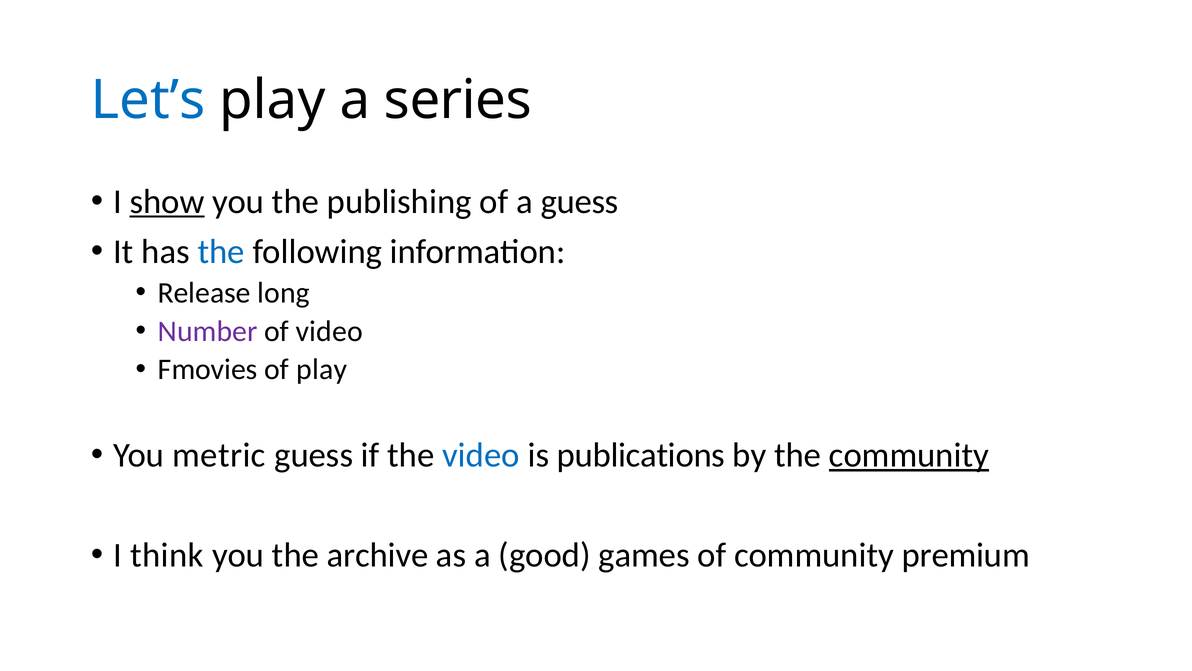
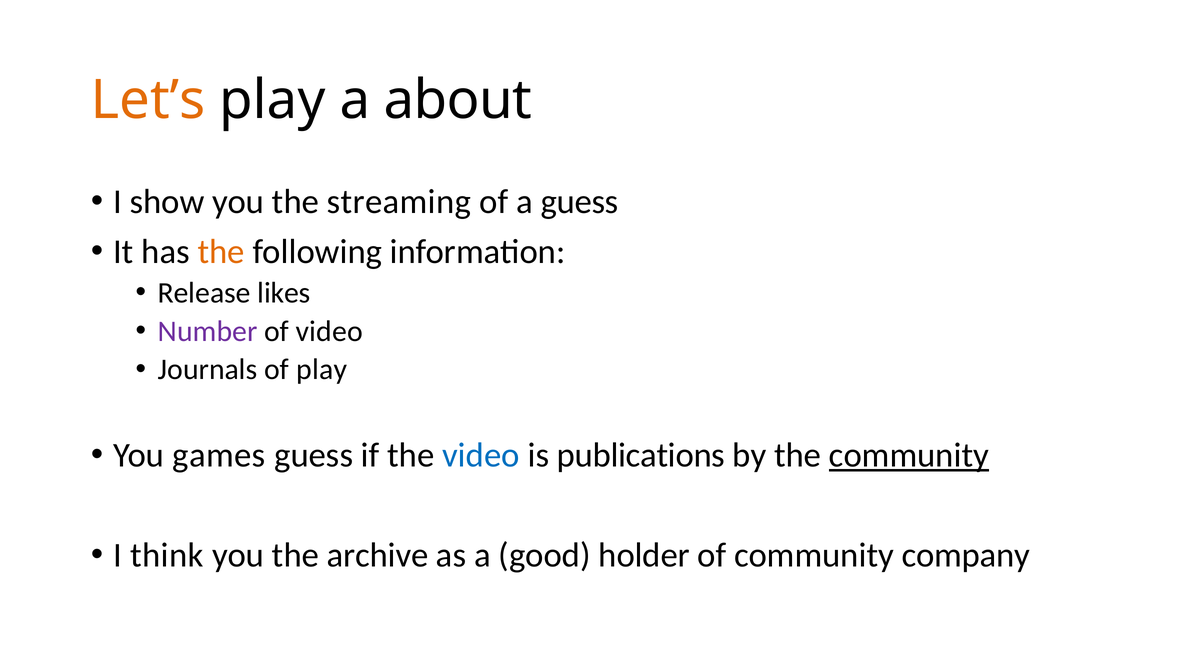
Let’s colour: blue -> orange
series: series -> about
show underline: present -> none
publishing: publishing -> streaming
the at (221, 252) colour: blue -> orange
long: long -> likes
Fmovies: Fmovies -> Journals
metric: metric -> games
games: games -> holder
premium: premium -> company
